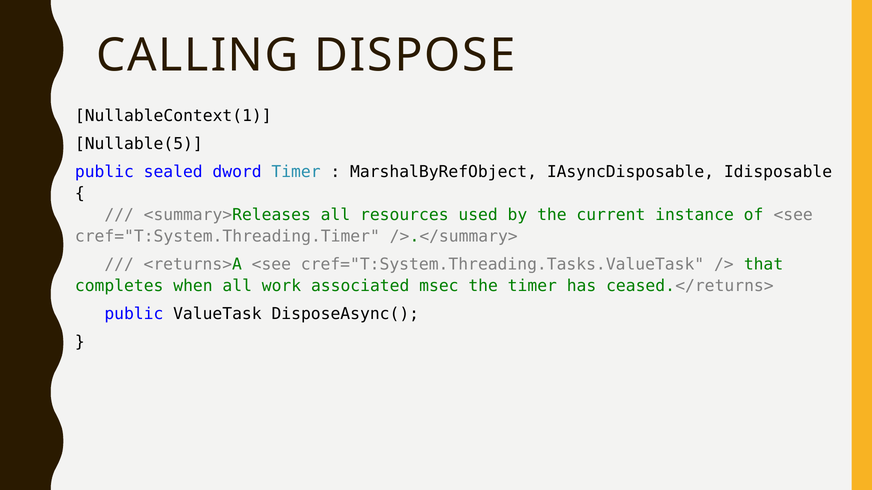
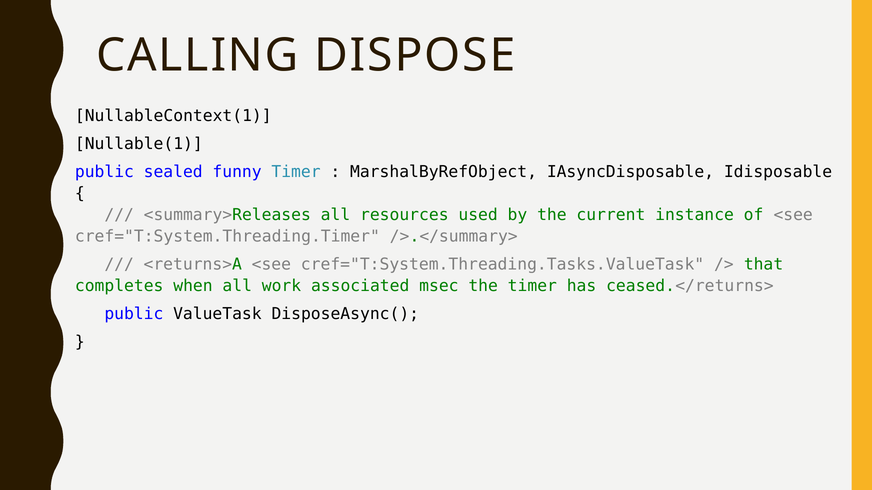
Nullable(5: Nullable(5 -> Nullable(1
dword: dword -> funny
